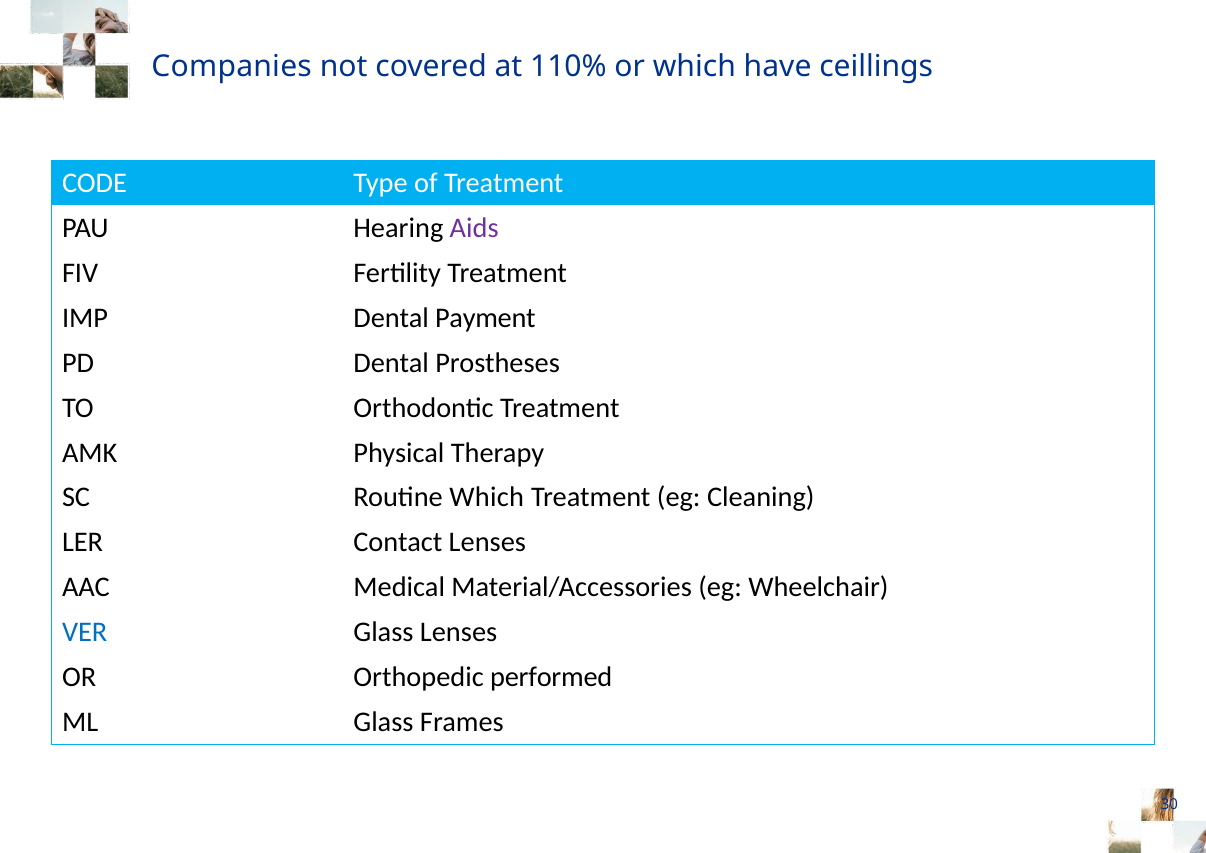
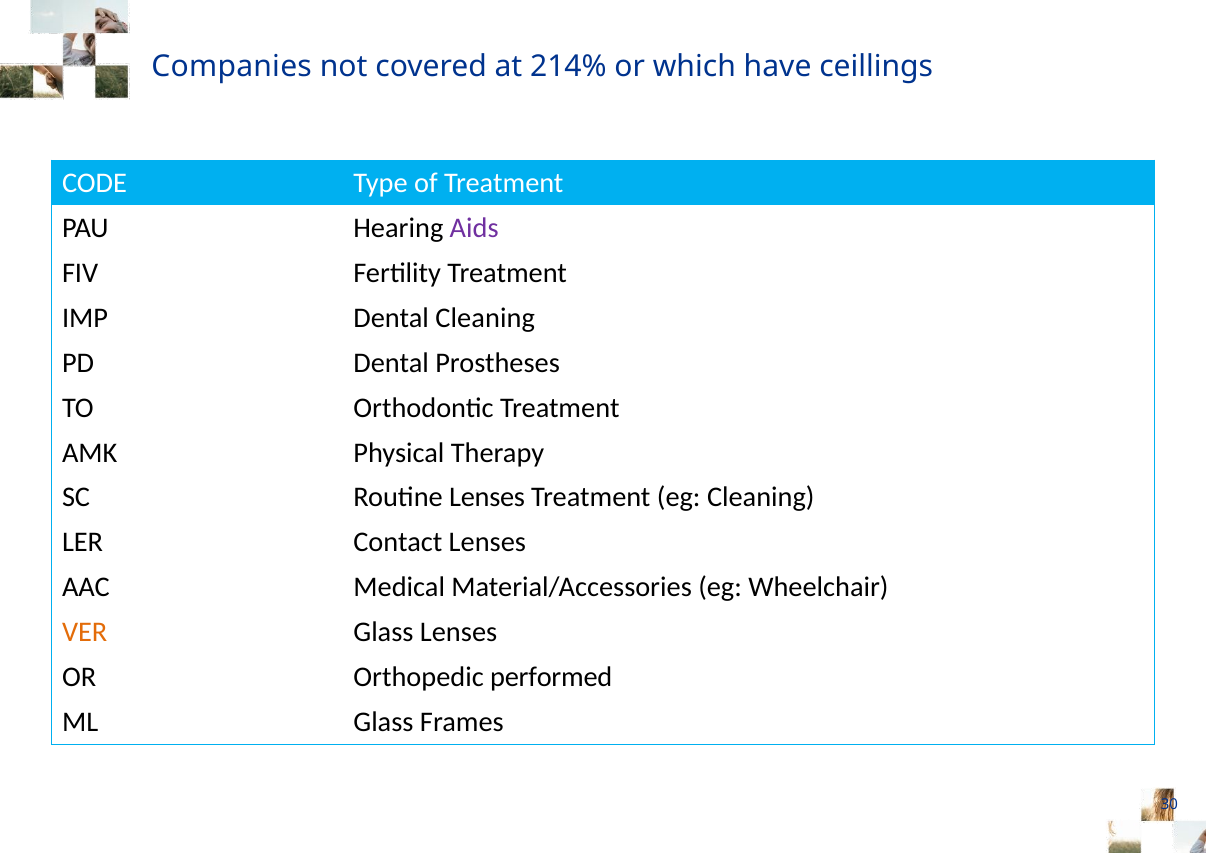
110%: 110% -> 214%
Dental Payment: Payment -> Cleaning
Routine Which: Which -> Lenses
VER colour: blue -> orange
